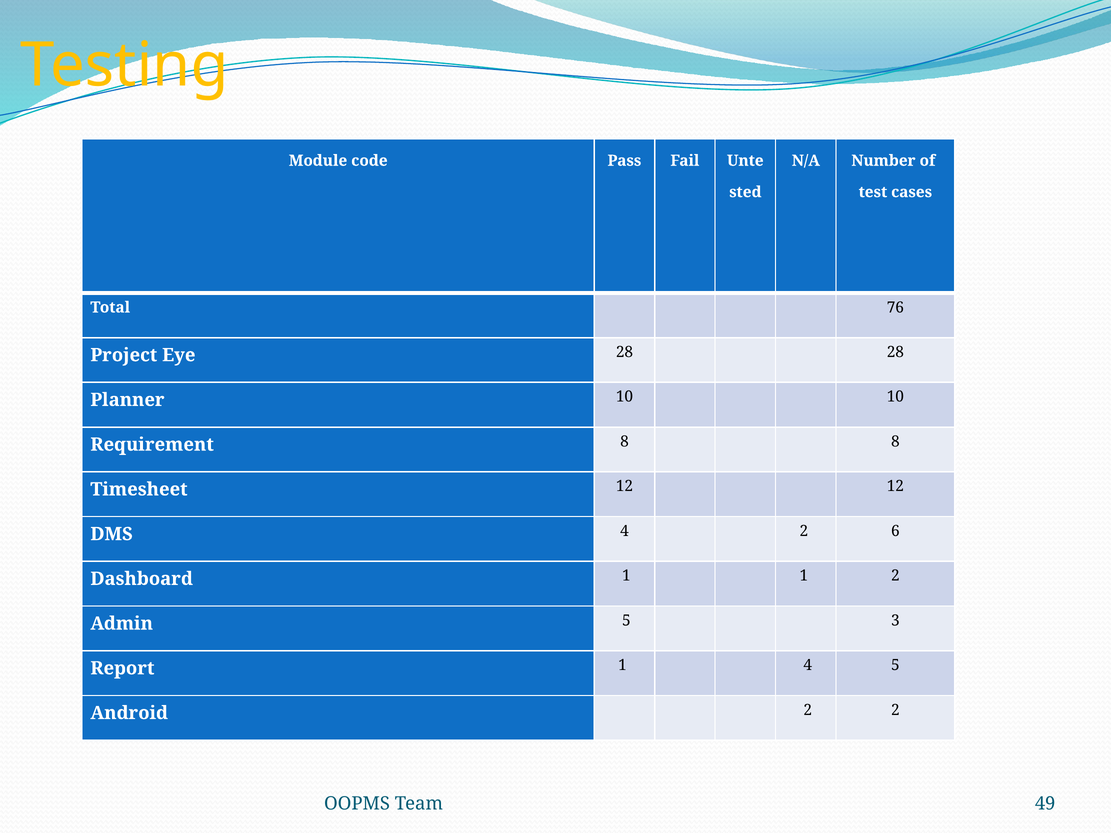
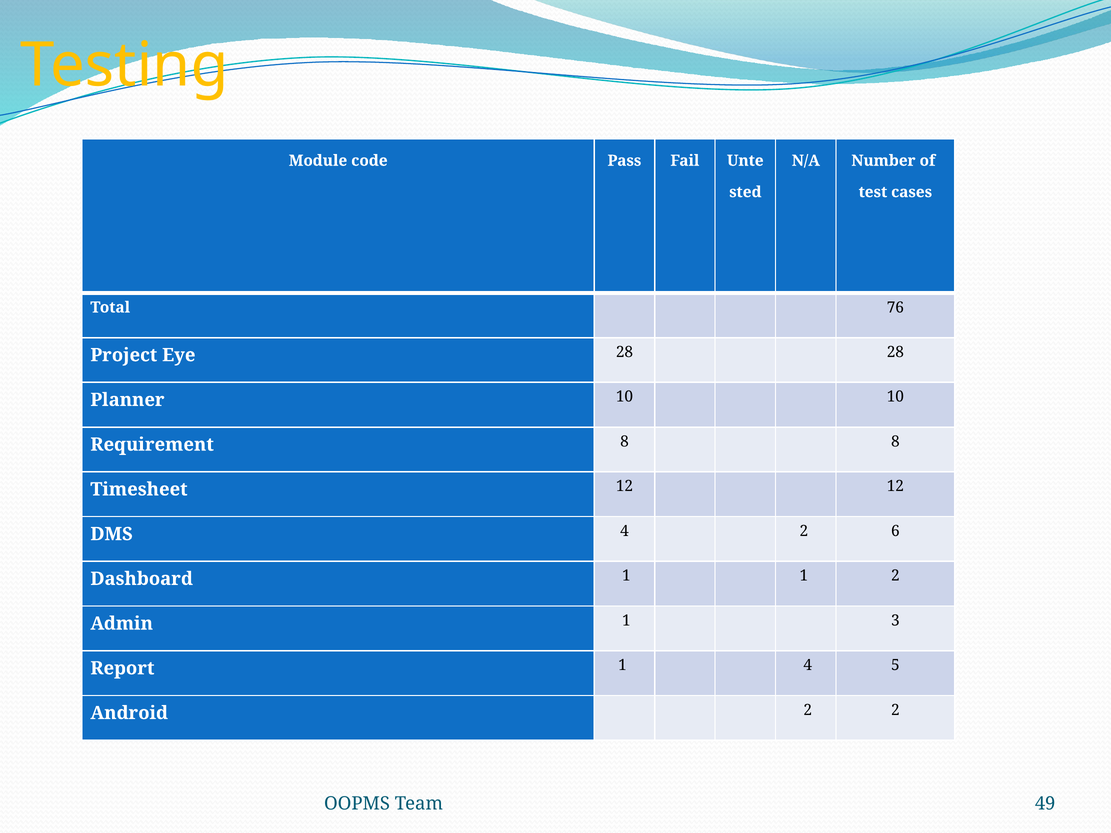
Admin 5: 5 -> 1
